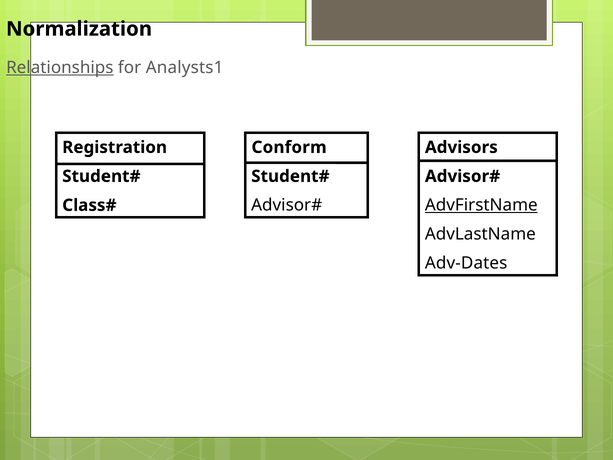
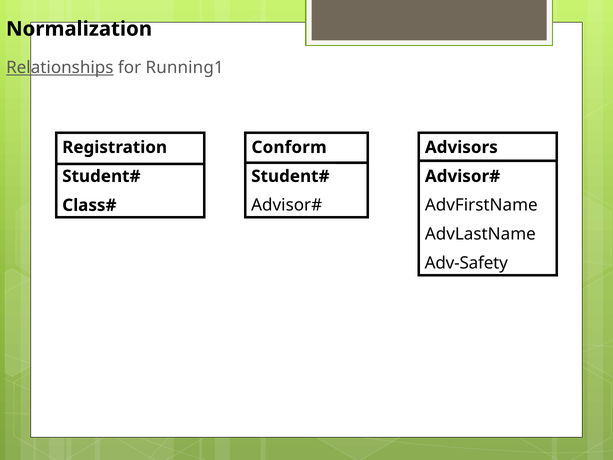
Analysts1: Analysts1 -> Running1
AdvFirstName underline: present -> none
Adv-Dates: Adv-Dates -> Adv-Safety
